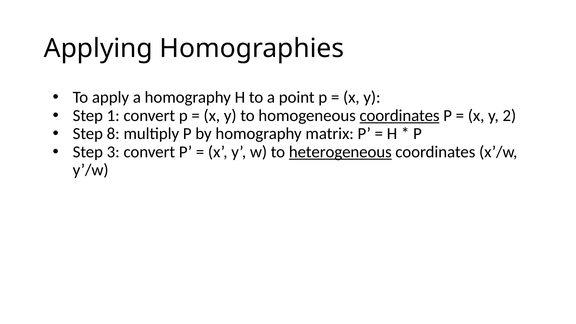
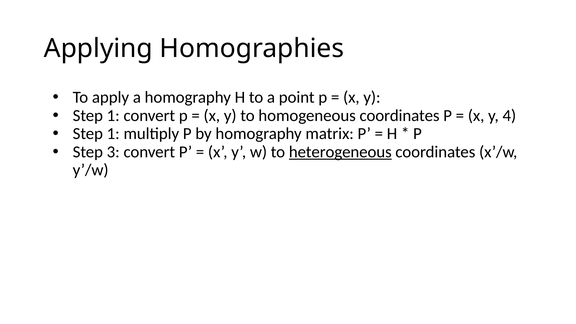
coordinates at (400, 116) underline: present -> none
2: 2 -> 4
8 at (113, 134): 8 -> 1
